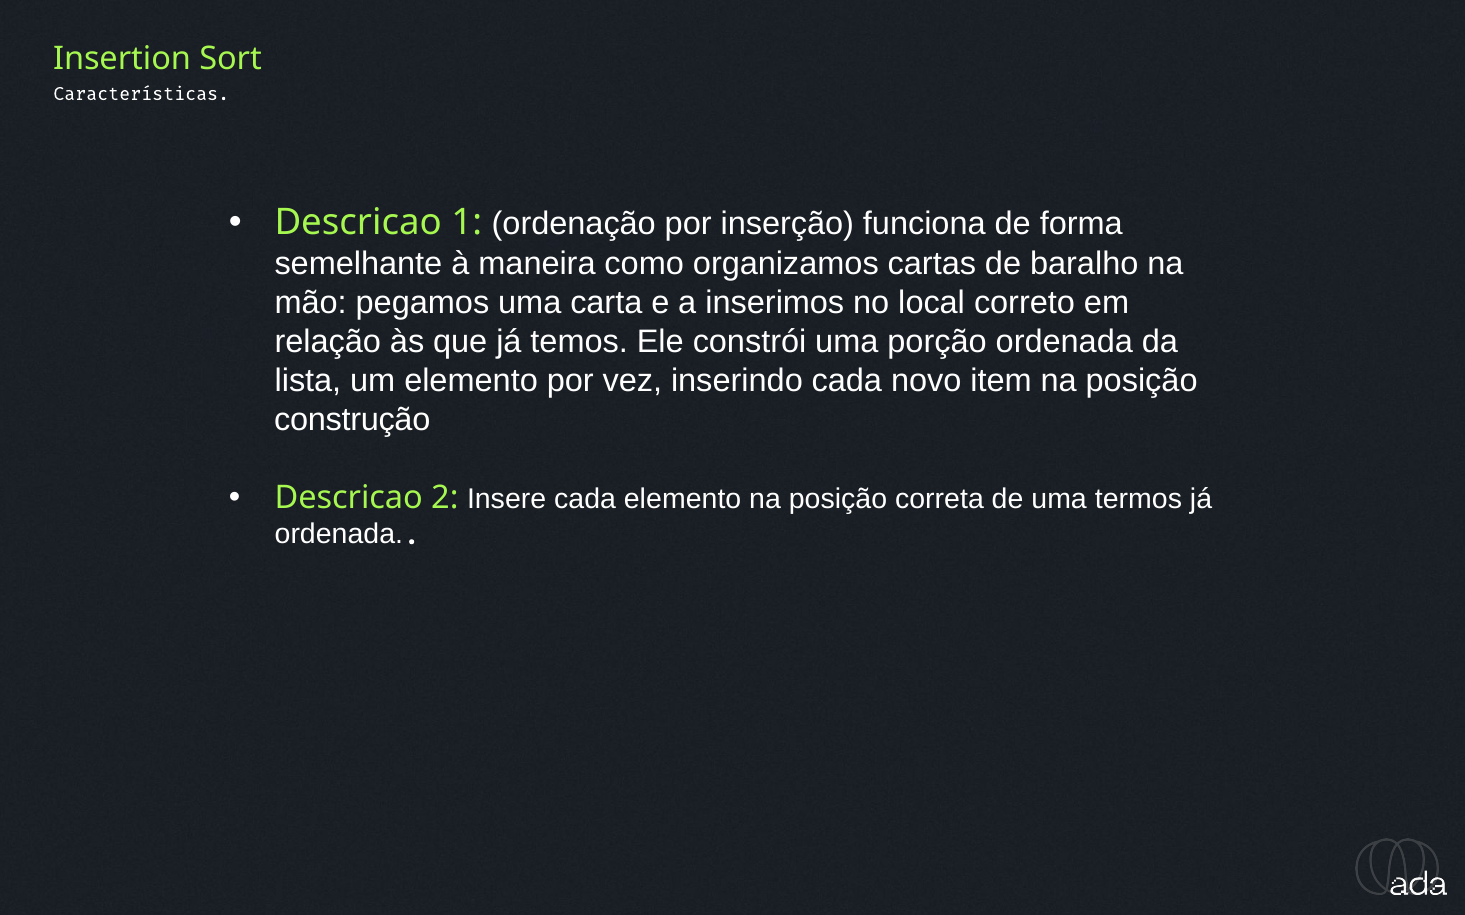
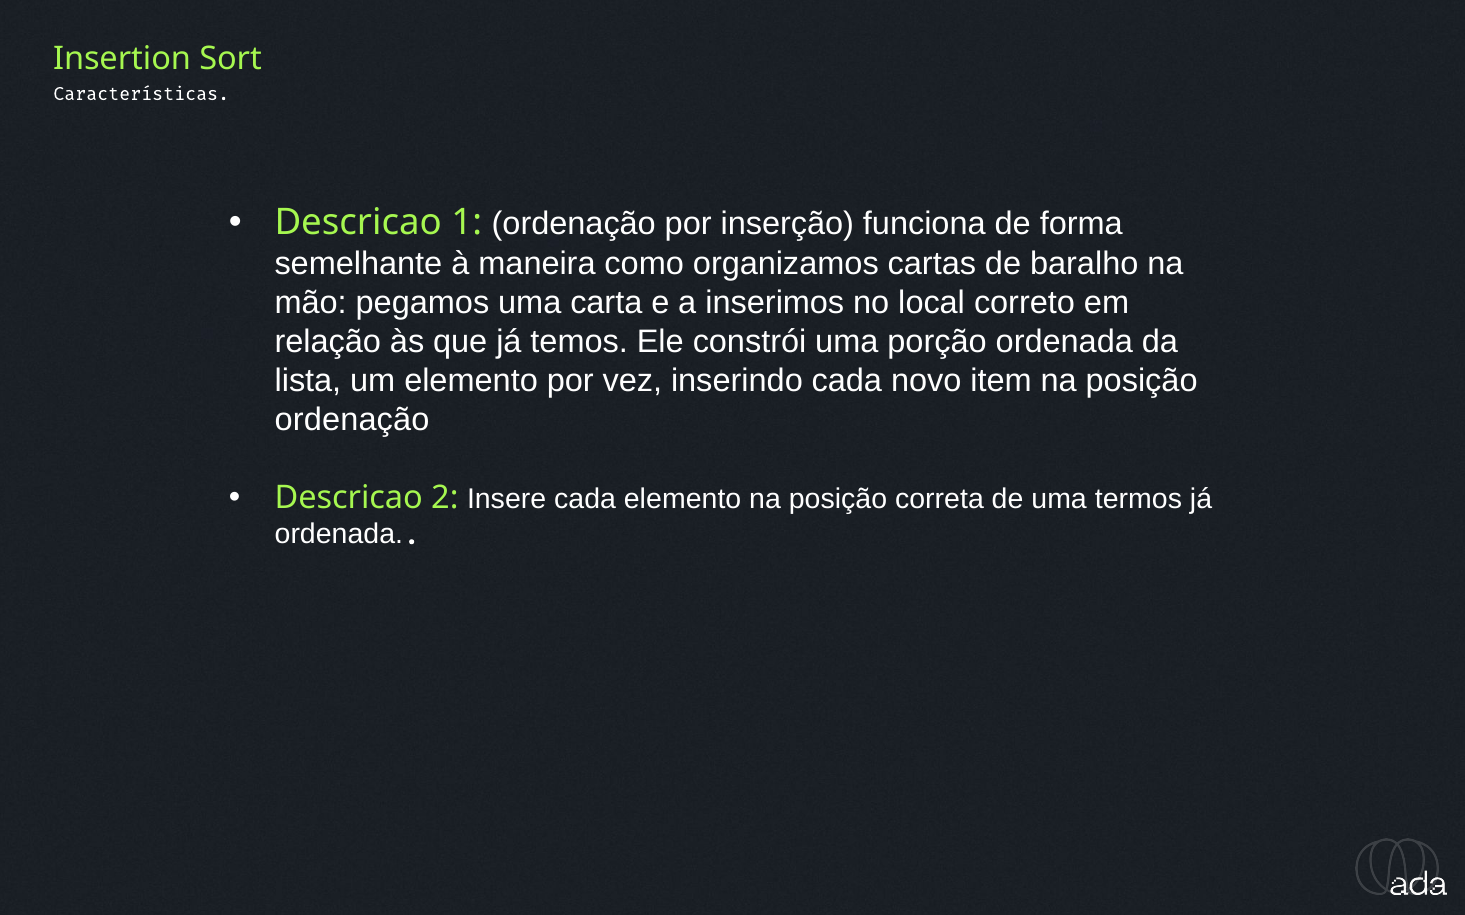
construção at (352, 420): construção -> ordenação
